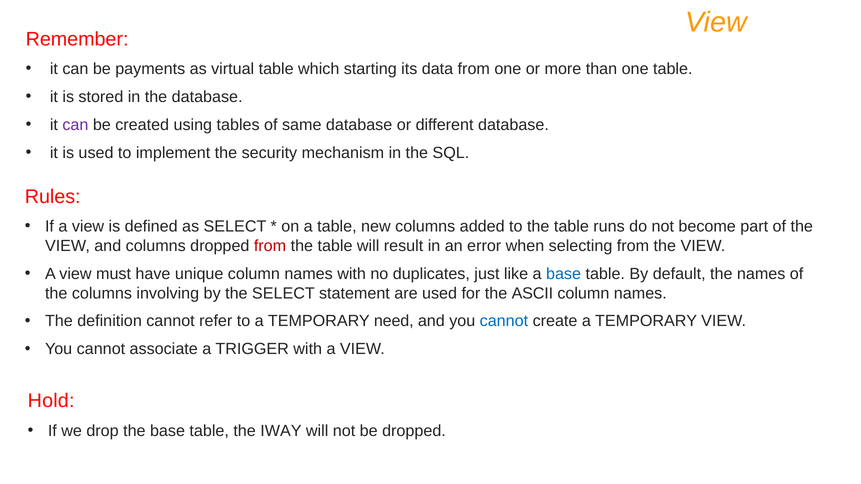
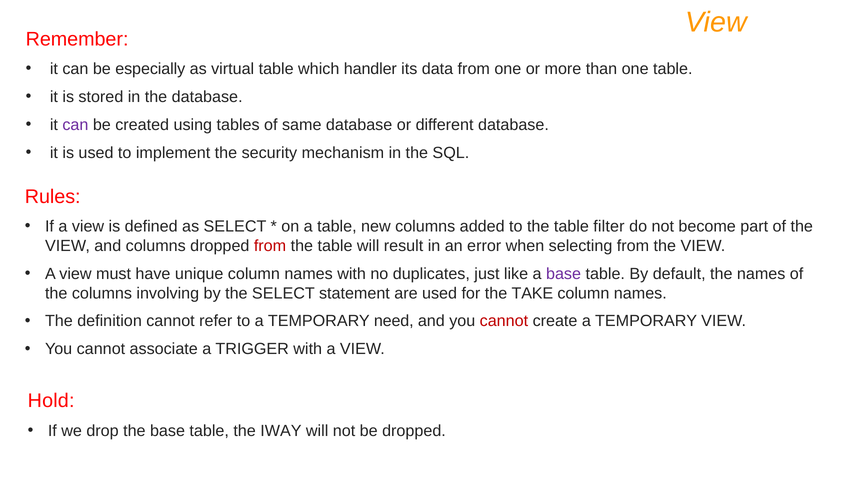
payments: payments -> especially
starting: starting -> handler
runs: runs -> filter
base at (564, 274) colour: blue -> purple
ASCII: ASCII -> TAKE
cannot at (504, 321) colour: blue -> red
